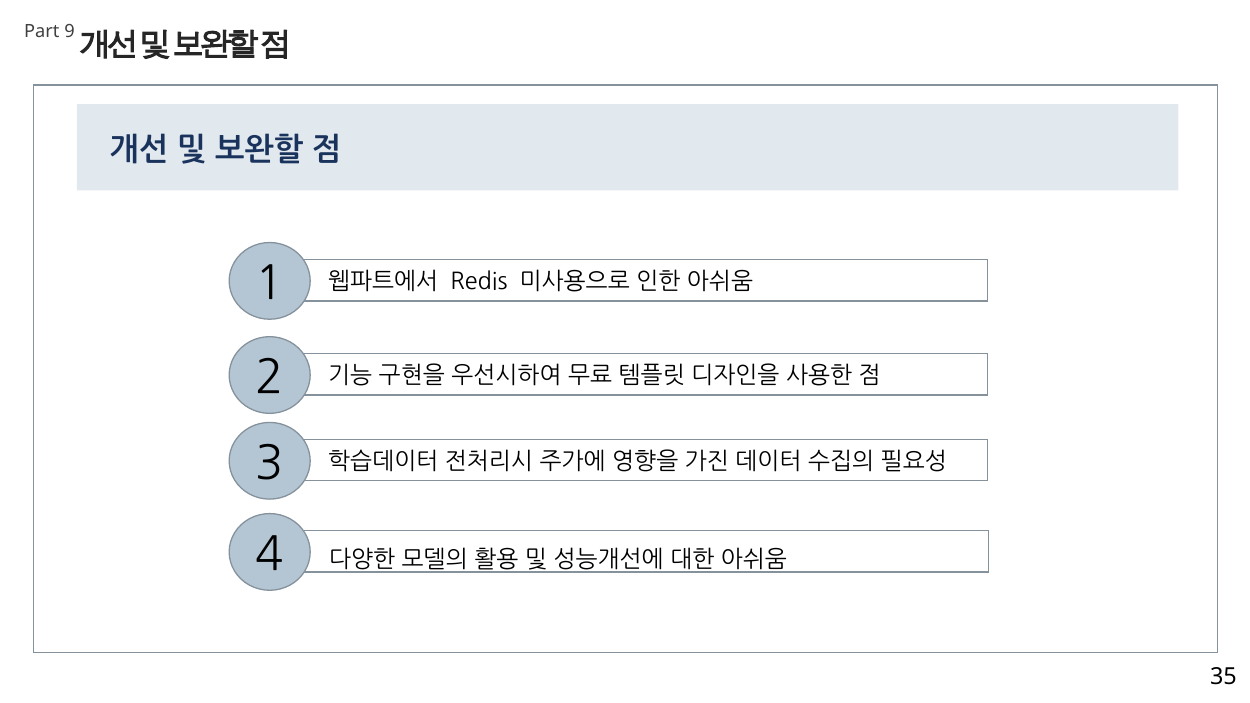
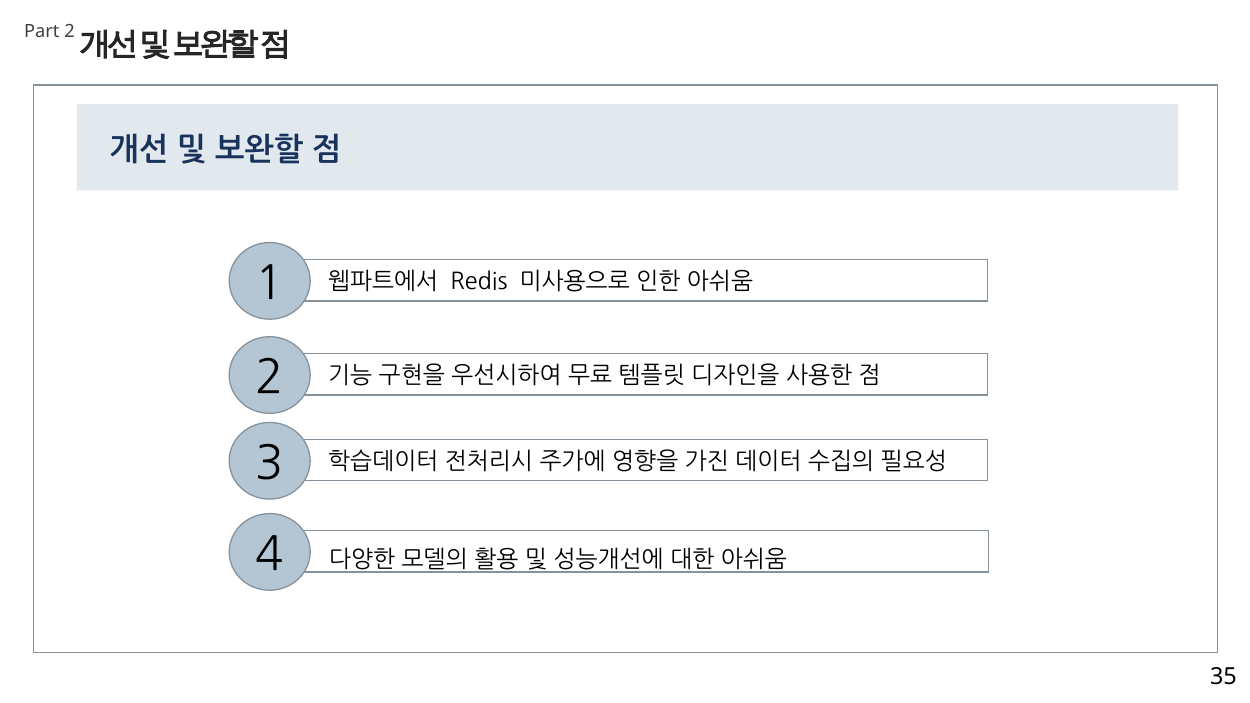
Part 9: 9 -> 2
